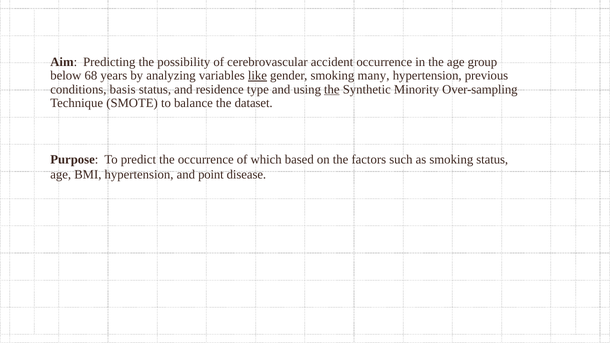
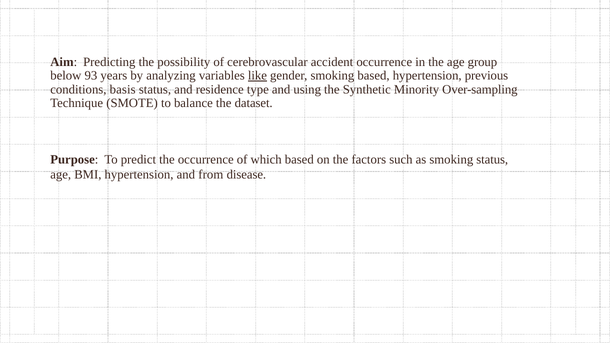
68: 68 -> 93
smoking many: many -> based
the at (332, 89) underline: present -> none
point: point -> from
